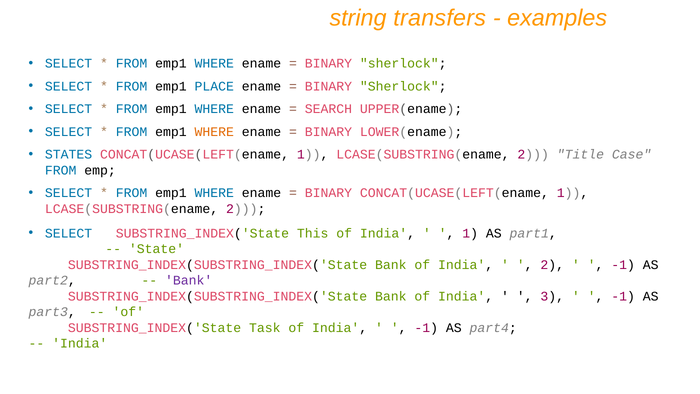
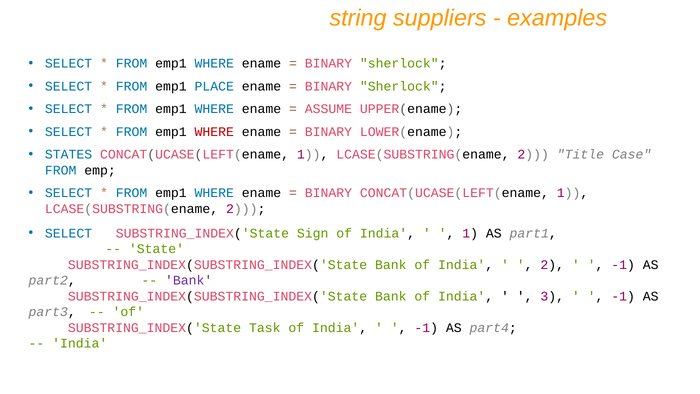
transfers: transfers -> suppliers
SEARCH: SEARCH -> ASSUME
WHERE at (214, 132) colour: orange -> red
This: This -> Sign
